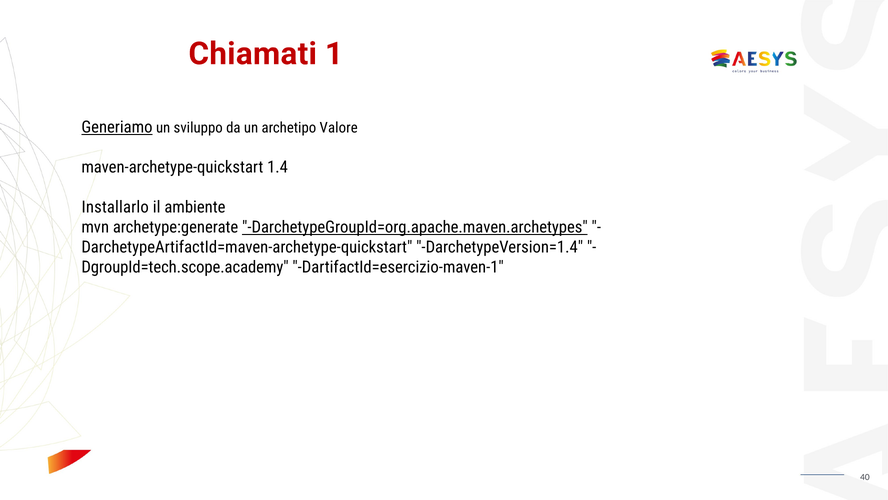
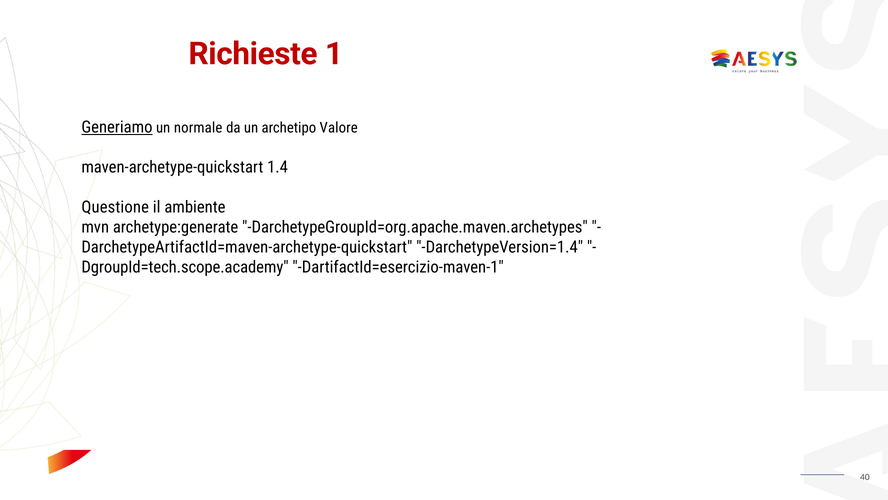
Chiamati: Chiamati -> Richieste
sviluppo: sviluppo -> normale
Installarlo: Installarlo -> Questione
DarchetypeGroupId=org.apache.maven.archetypes underline: present -> none
